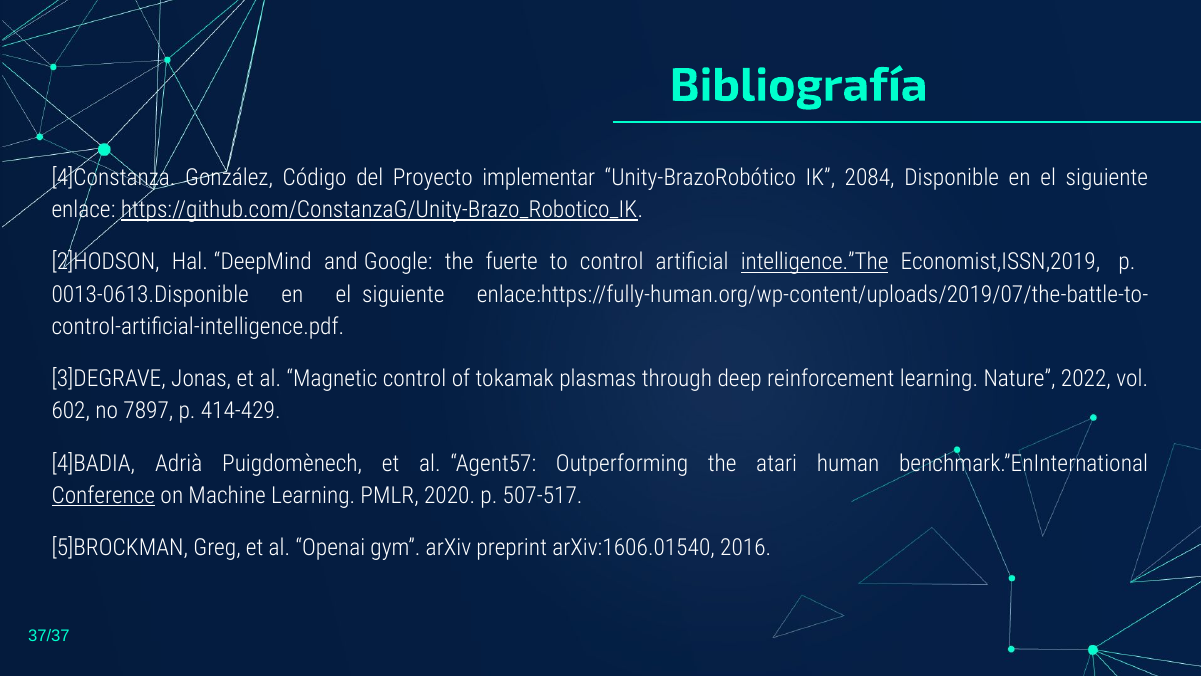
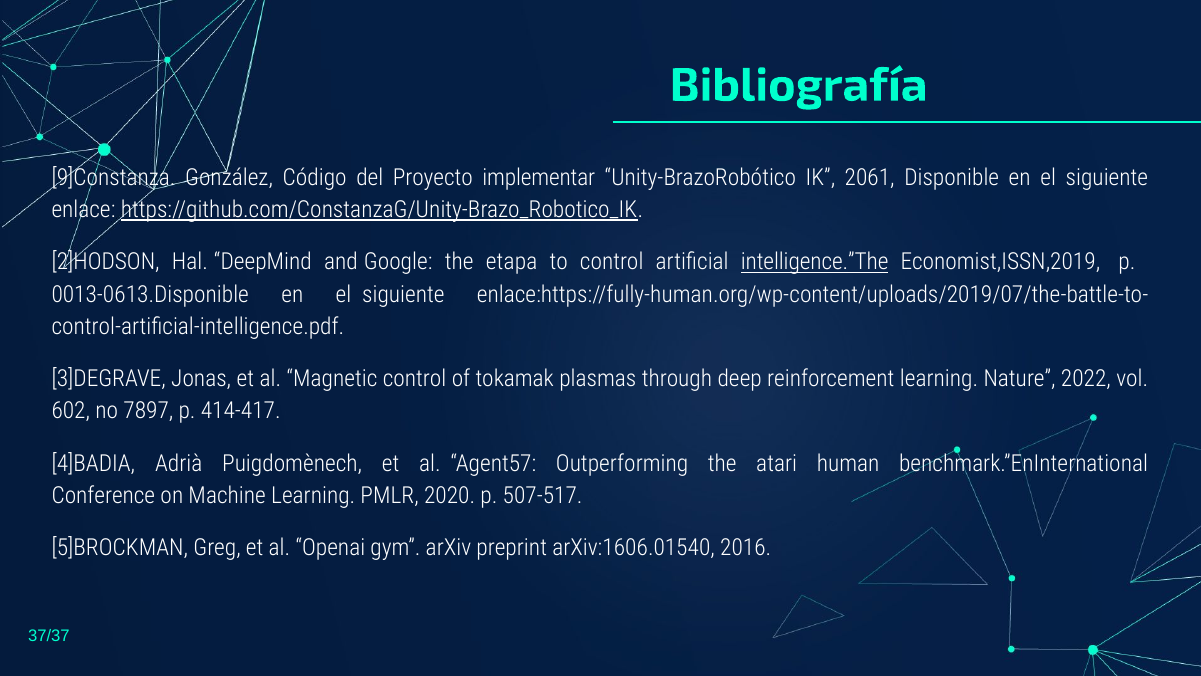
4]Constanza: 4]Constanza -> 9]Constanza
2084: 2084 -> 2061
fuerte: fuerte -> etapa
414-429: 414-429 -> 414-417
Conference underline: present -> none
